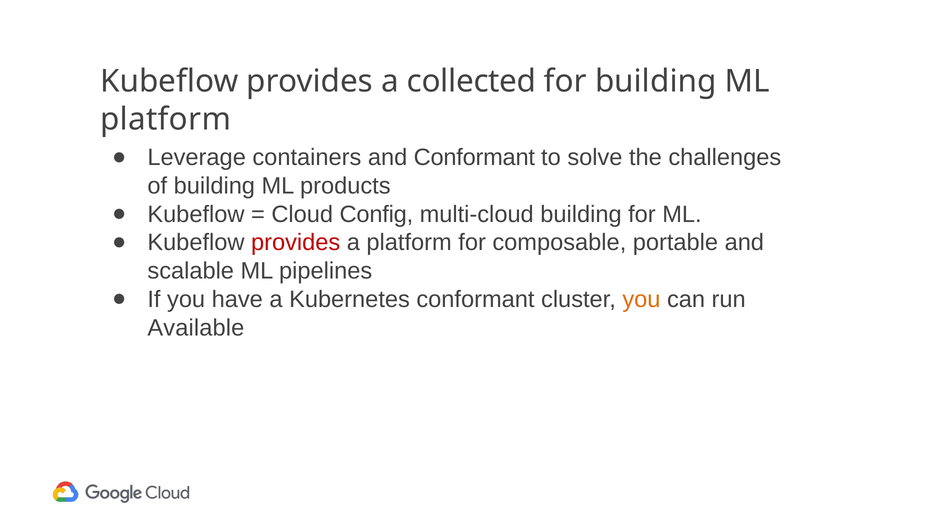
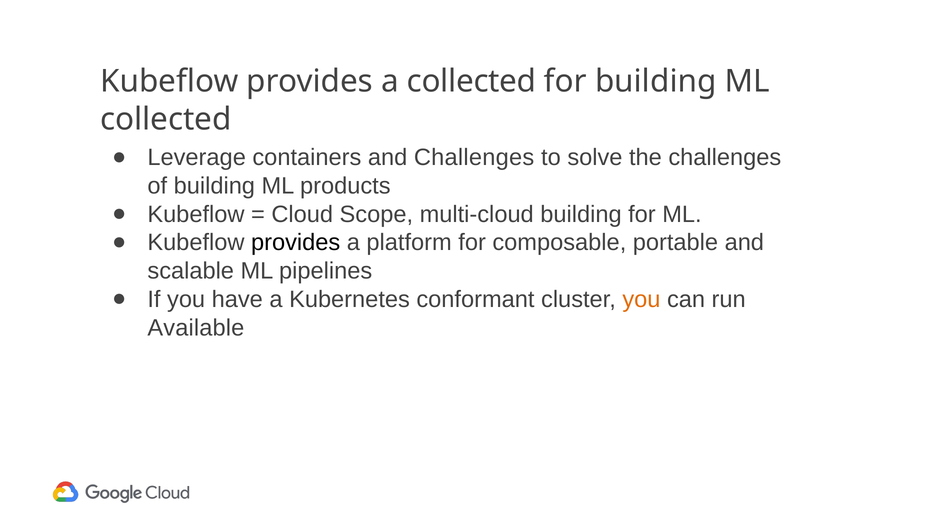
platform at (166, 119): platform -> collected
and Conformant: Conformant -> Challenges
Config: Config -> Scope
provides at (296, 242) colour: red -> black
